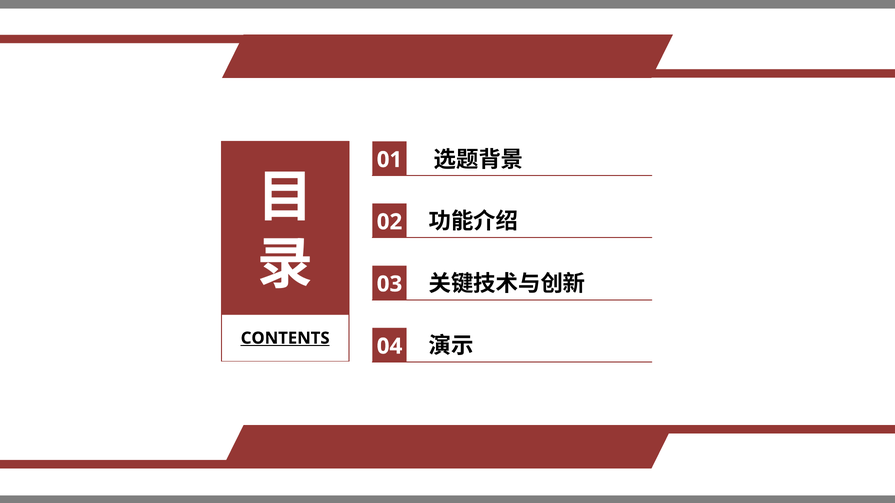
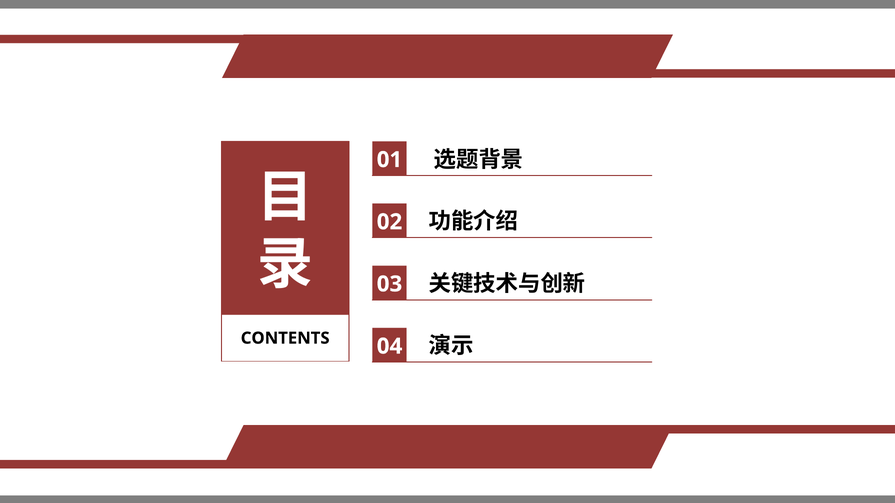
CONTENTS underline: present -> none
